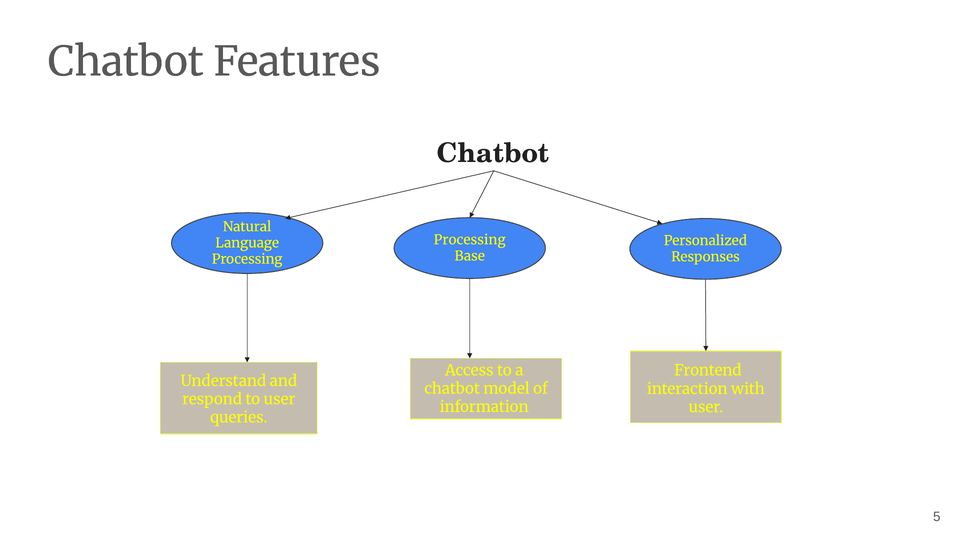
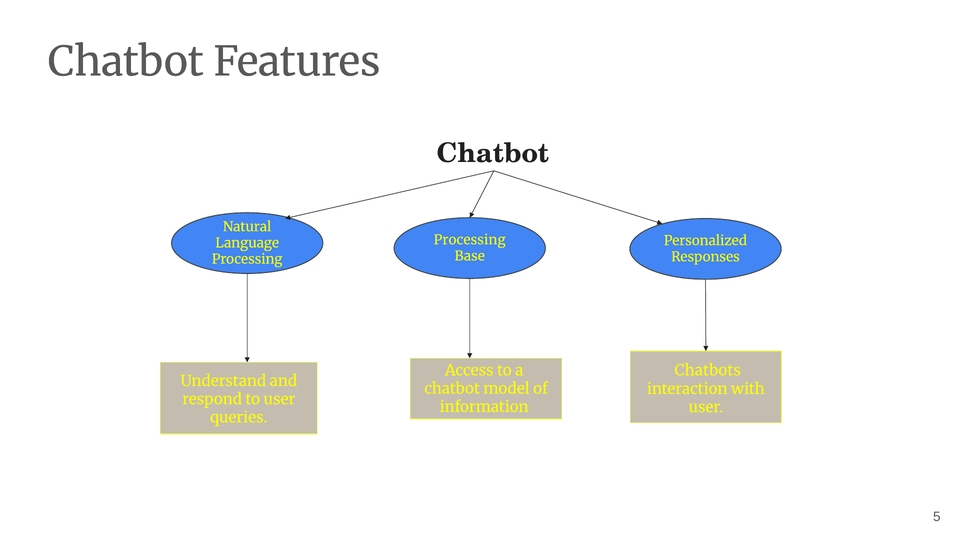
Frontend: Frontend -> Chatbots
